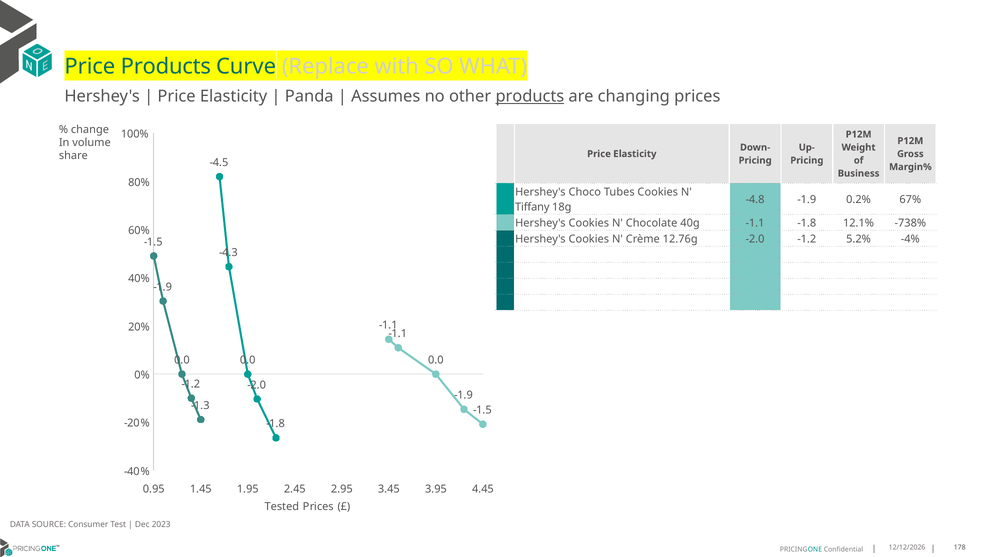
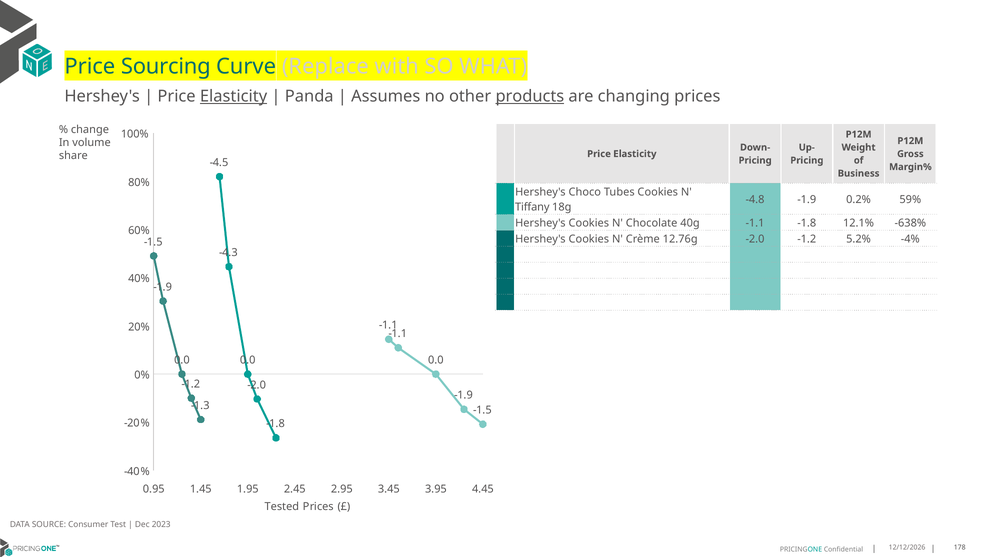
Price Products: Products -> Sourcing
Elasticity at (234, 97) underline: none -> present
67%: 67% -> 59%
-738%: -738% -> -638%
